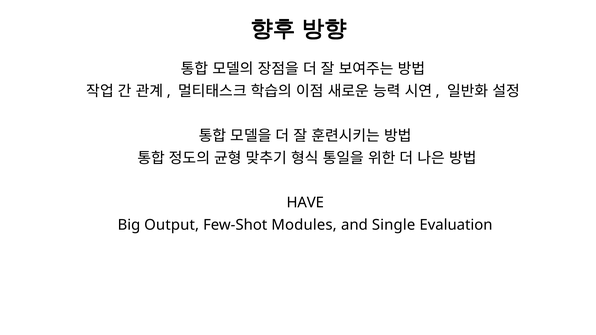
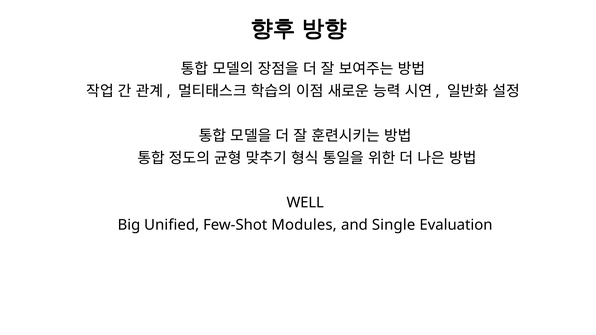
HAVE: HAVE -> WELL
Output: Output -> Unified
